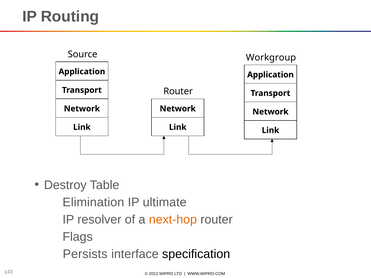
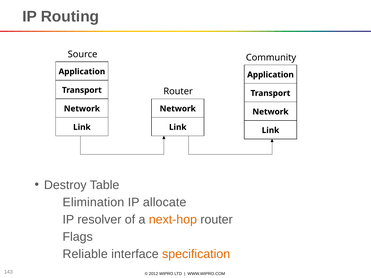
Workgroup: Workgroup -> Community
ultimate: ultimate -> allocate
Persists: Persists -> Reliable
specification colour: black -> orange
